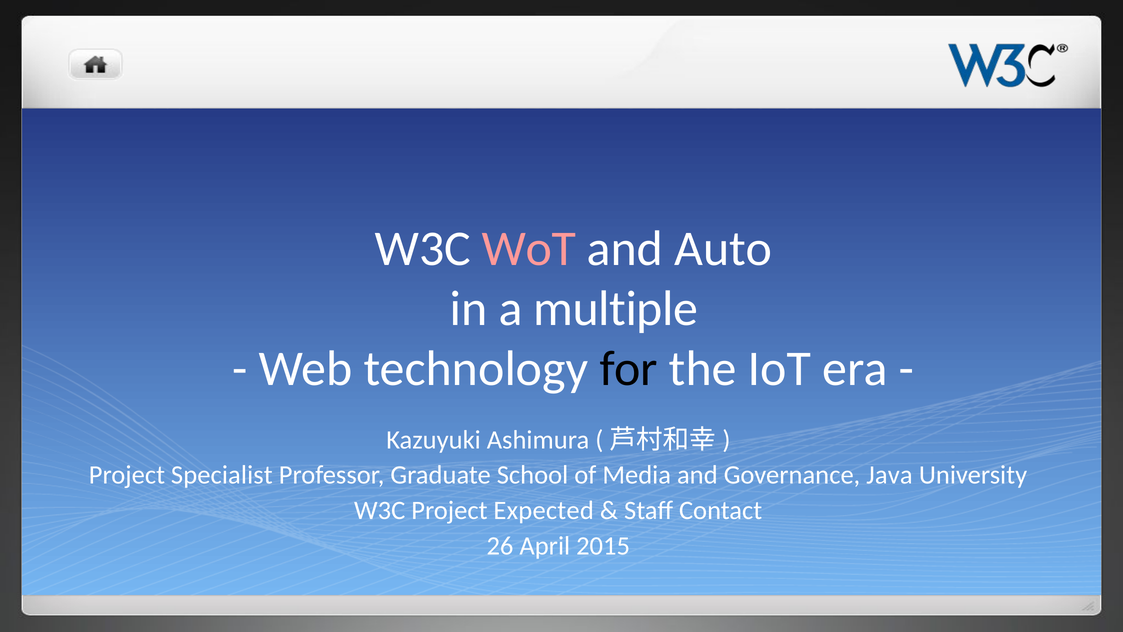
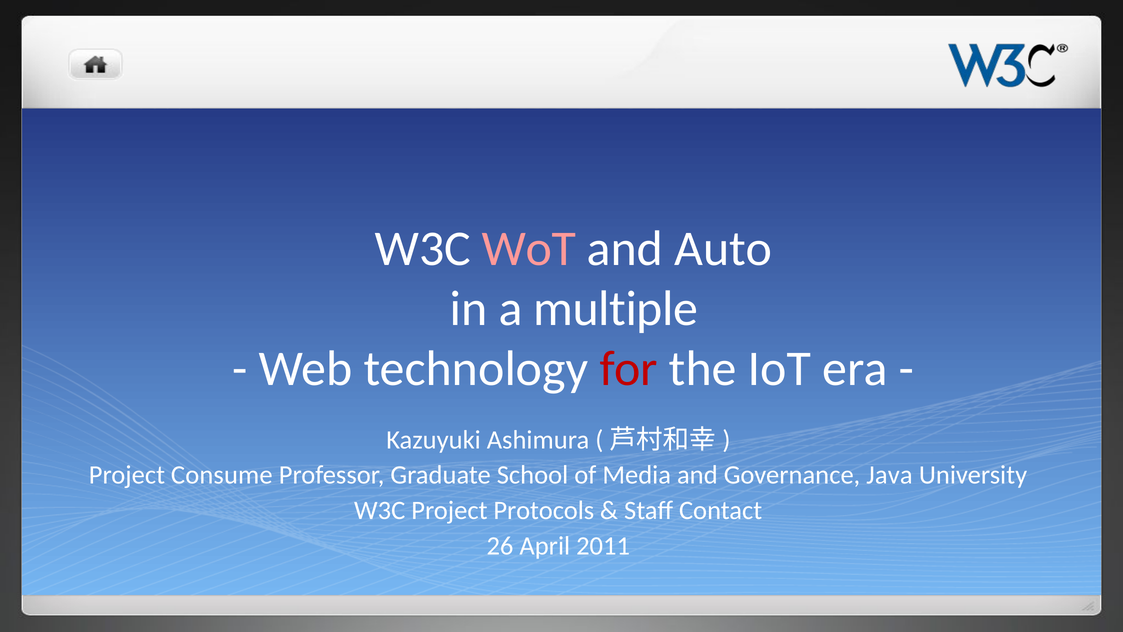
for colour: black -> red
Specialist: Specialist -> Consume
Expected: Expected -> Protocols
2015: 2015 -> 2011
